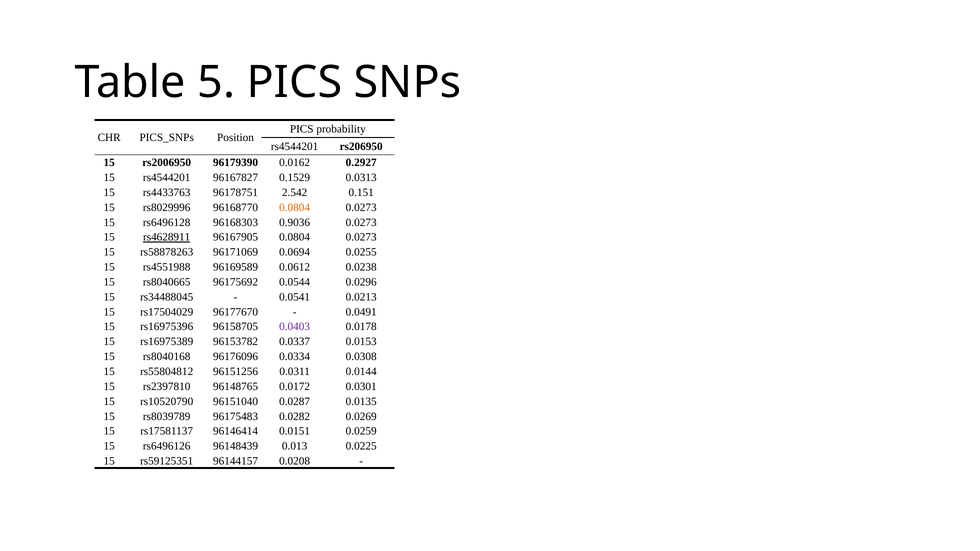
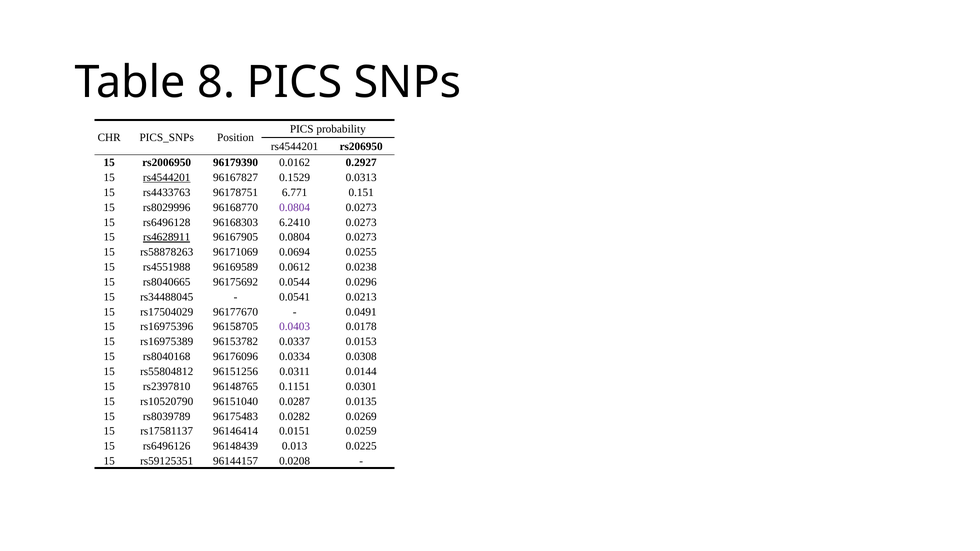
5: 5 -> 8
rs4544201 at (167, 178) underline: none -> present
2.542: 2.542 -> 6.771
0.0804 at (295, 207) colour: orange -> purple
0.9036: 0.9036 -> 6.2410
0.0172: 0.0172 -> 0.1151
